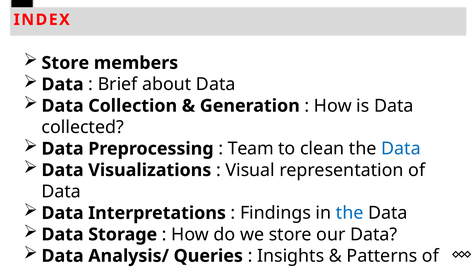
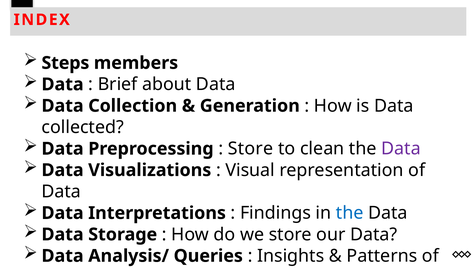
Store at (65, 63): Store -> Steps
Team at (251, 149): Team -> Store
Data at (401, 149) colour: blue -> purple
